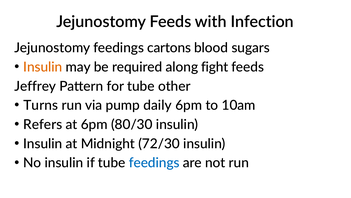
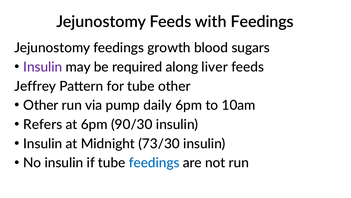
with Infection: Infection -> Feedings
cartons: cartons -> growth
Insulin at (43, 67) colour: orange -> purple
fight: fight -> liver
Turns at (41, 105): Turns -> Other
80/30: 80/30 -> 90/30
72/30: 72/30 -> 73/30
